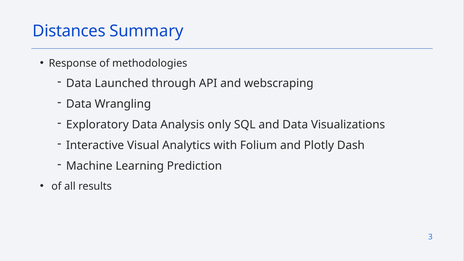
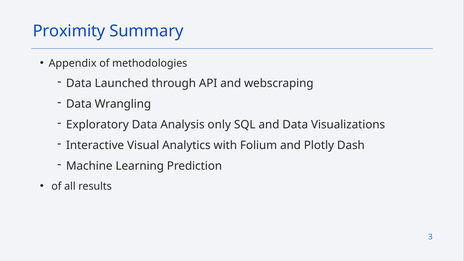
Distances: Distances -> Proximity
Response: Response -> Appendix
